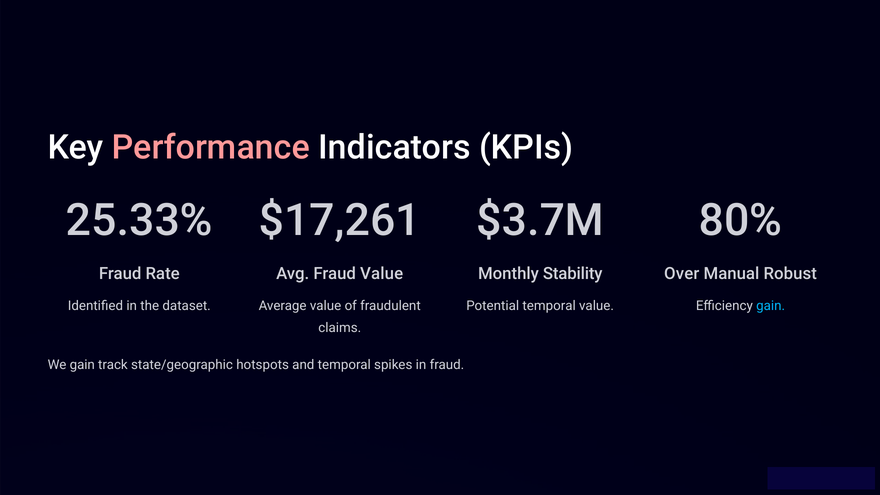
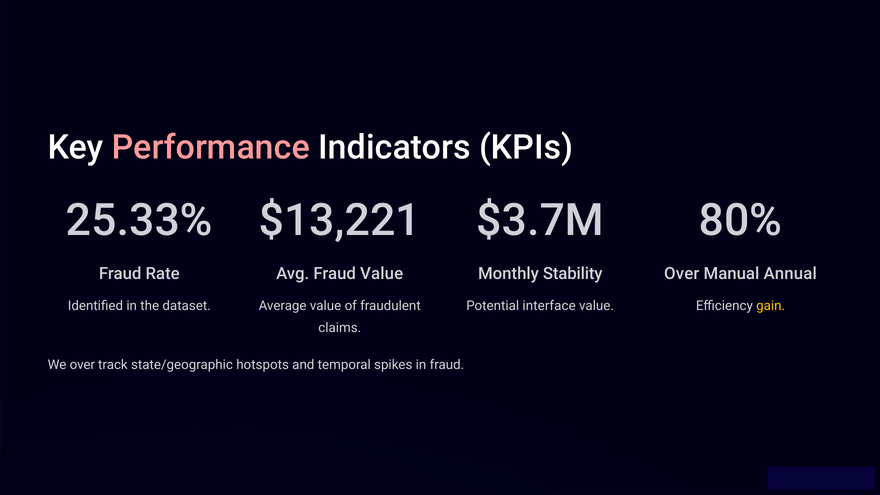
$17,261: $17,261 -> $13,221
Robust: Robust -> Annual
Potential temporal: temporal -> interface
gain at (771, 306) colour: light blue -> yellow
We gain: gain -> over
